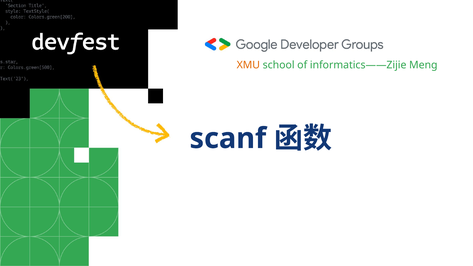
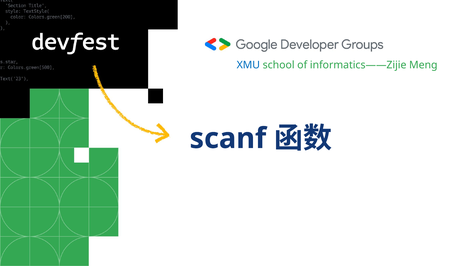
XMU colour: orange -> blue
